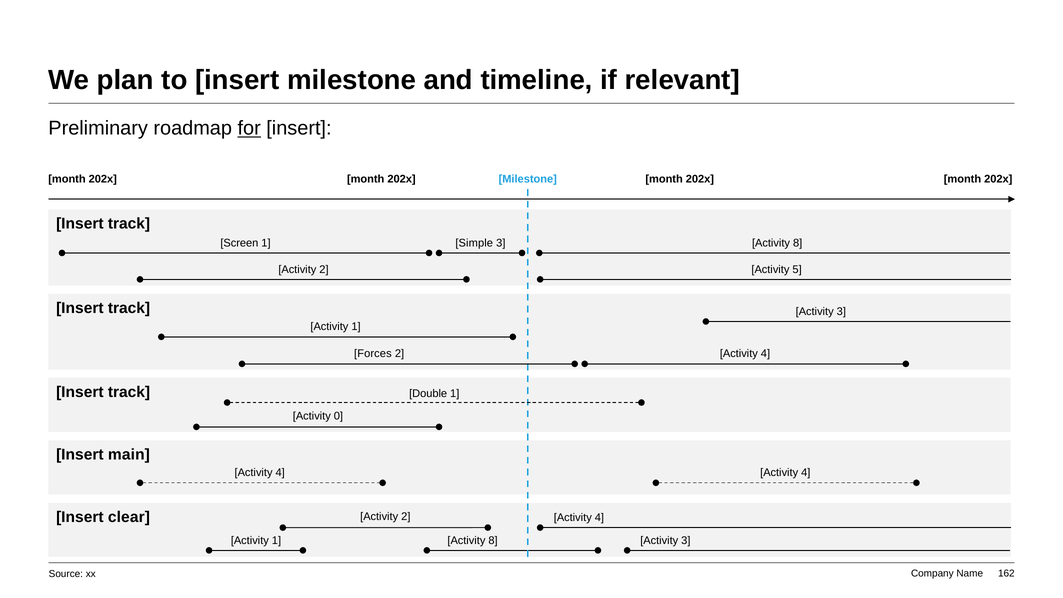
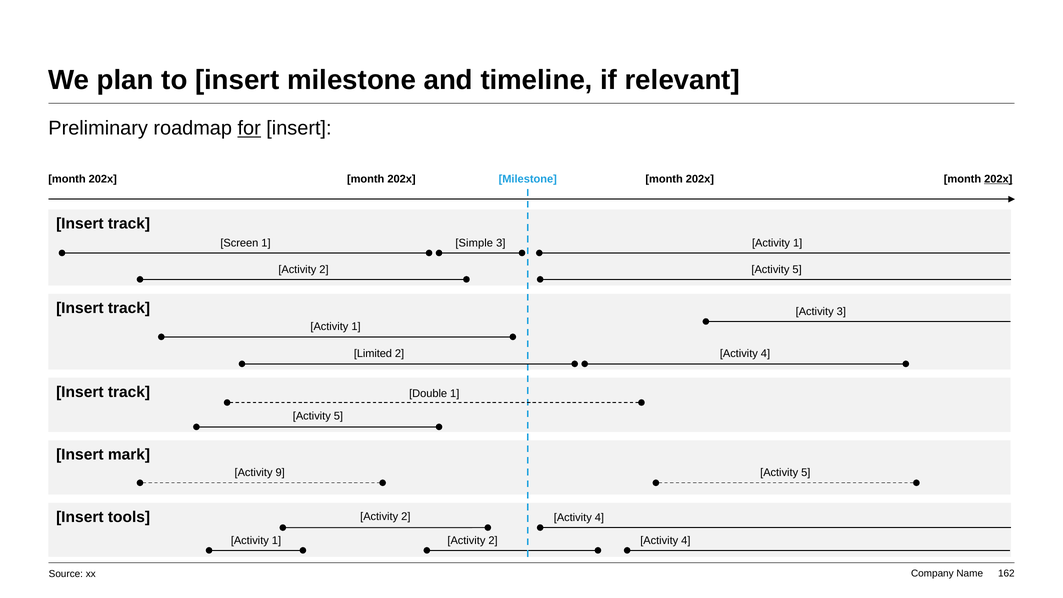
202x at (998, 179) underline: none -> present
8 at (798, 243): 8 -> 1
Forces: Forces -> Limited
0 at (338, 416): 0 -> 5
main: main -> mark
4 at (280, 473): 4 -> 9
4 at (806, 473): 4 -> 5
clear: clear -> tools
8 at (493, 541): 8 -> 2
3 at (686, 541): 3 -> 4
